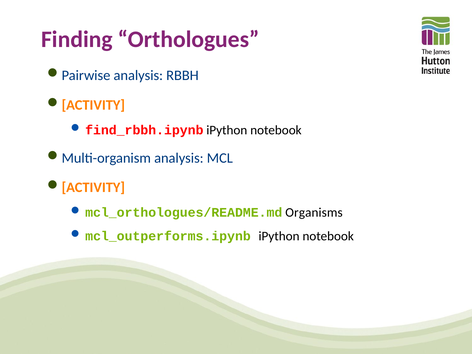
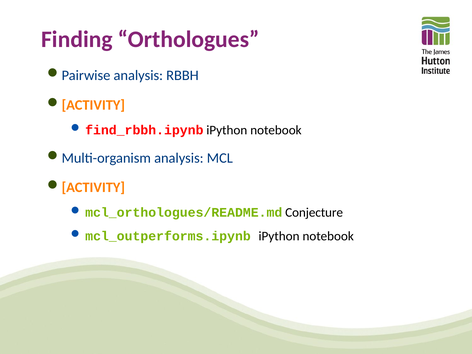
Organisms: Organisms -> Conjecture
